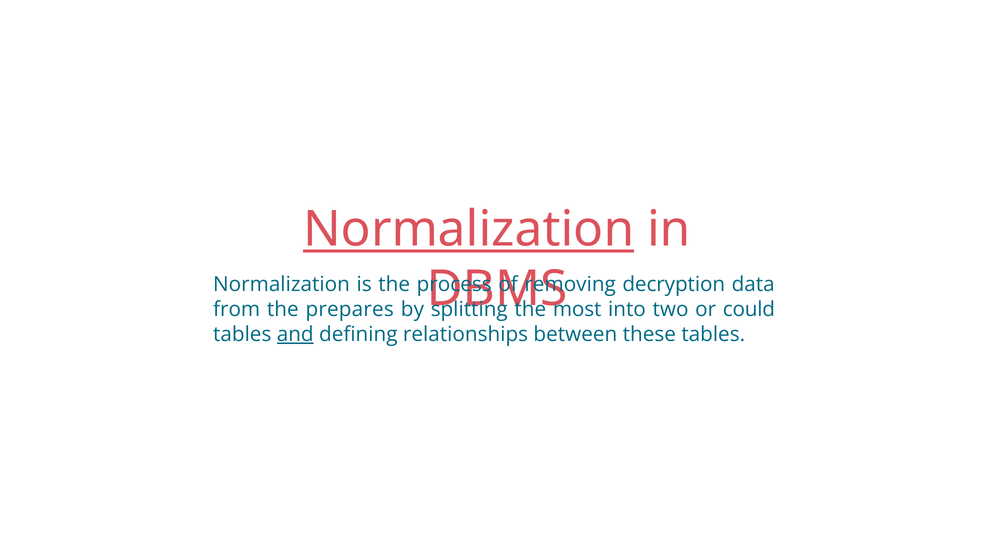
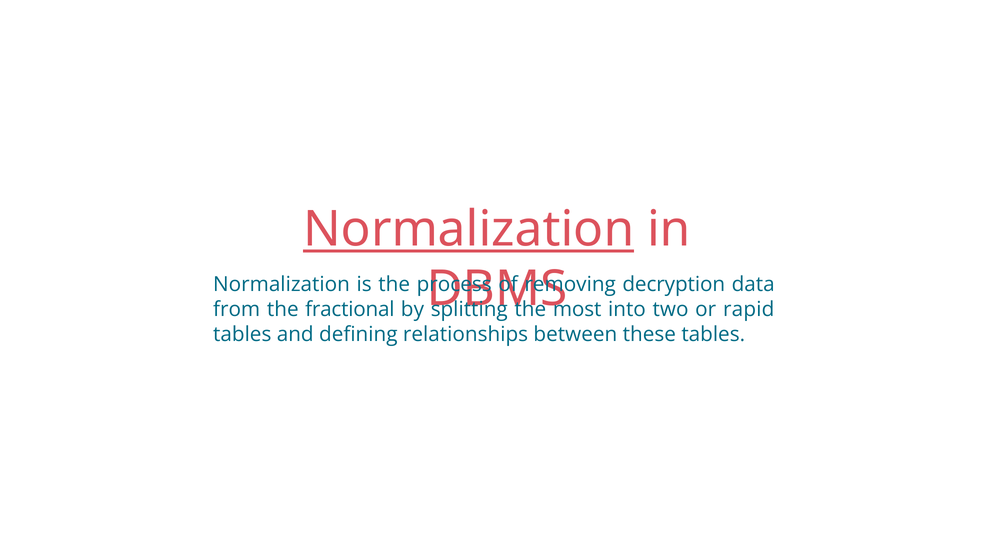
prepares: prepares -> fractional
could: could -> rapid
and underline: present -> none
